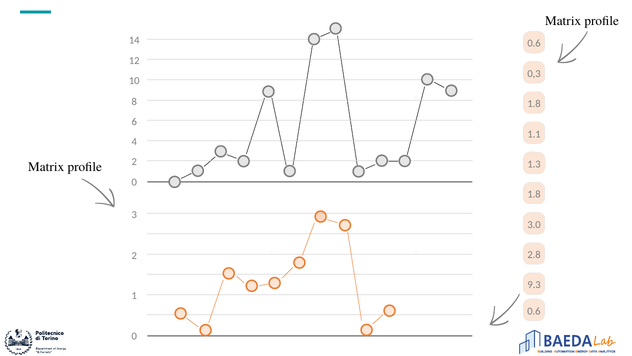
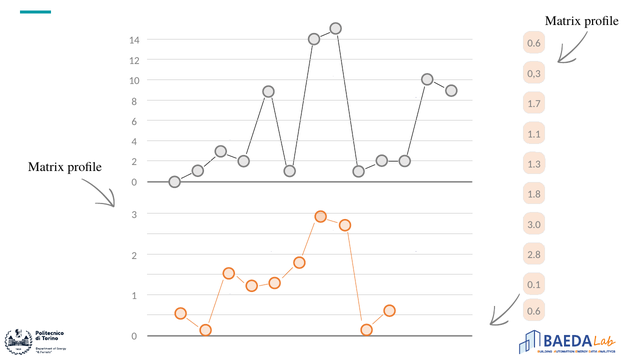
1.8 at (534, 104): 1.8 -> 1.7
9.3: 9.3 -> 0.1
